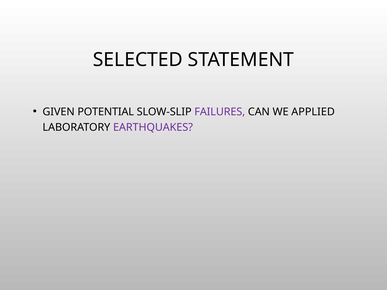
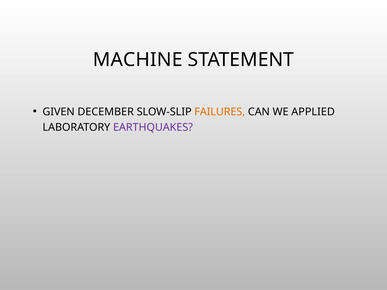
SELECTED: SELECTED -> MACHINE
POTENTIAL: POTENTIAL -> DECEMBER
FAILURES colour: purple -> orange
